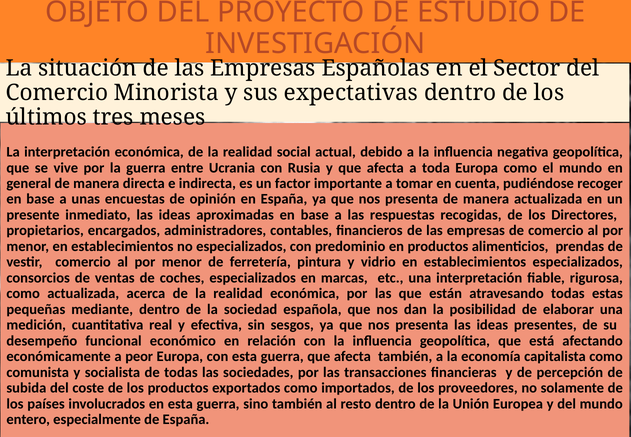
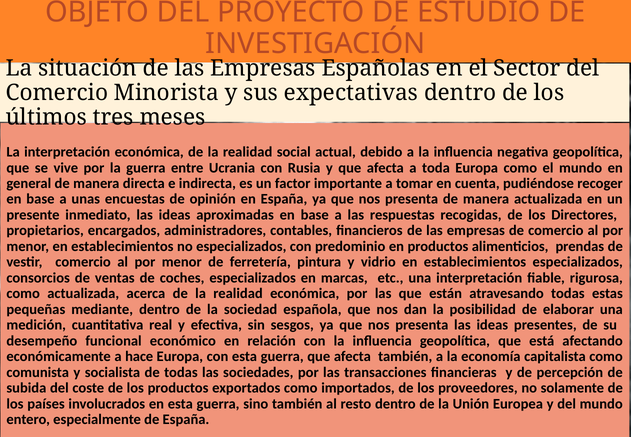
peor: peor -> hace
